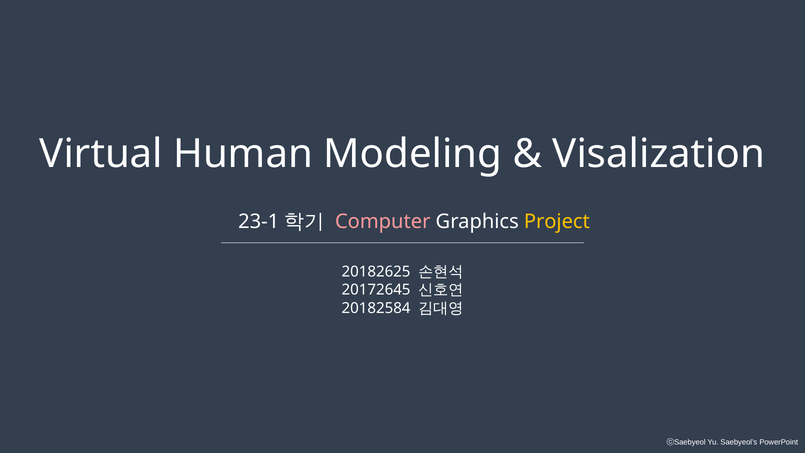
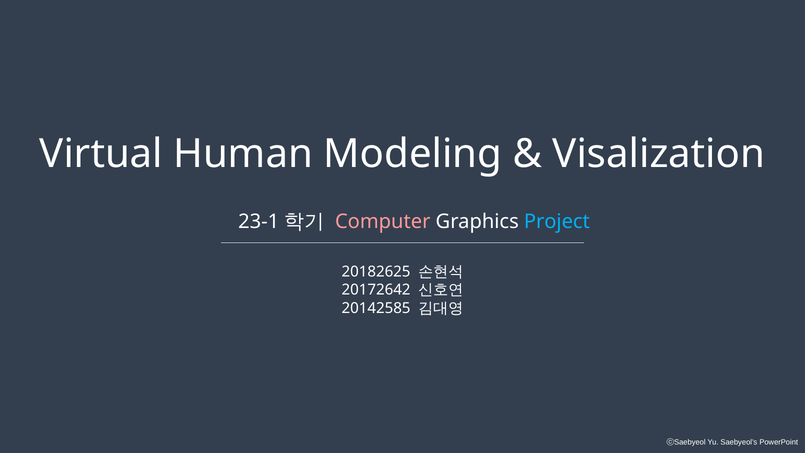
Project colour: yellow -> light blue
20172645: 20172645 -> 20172642
20182584: 20182584 -> 20142585
